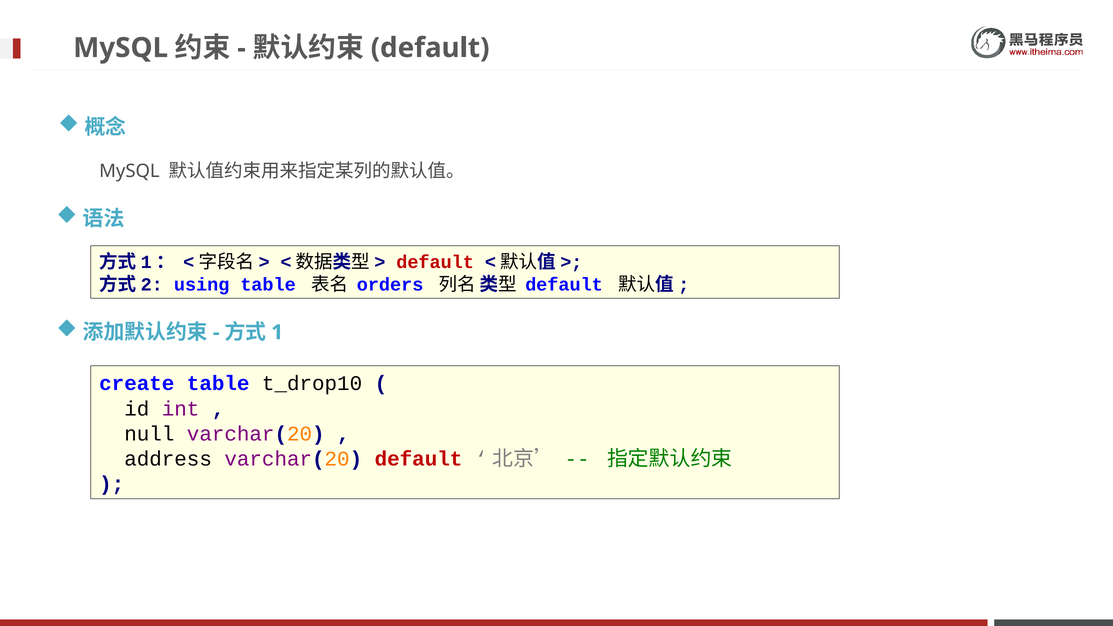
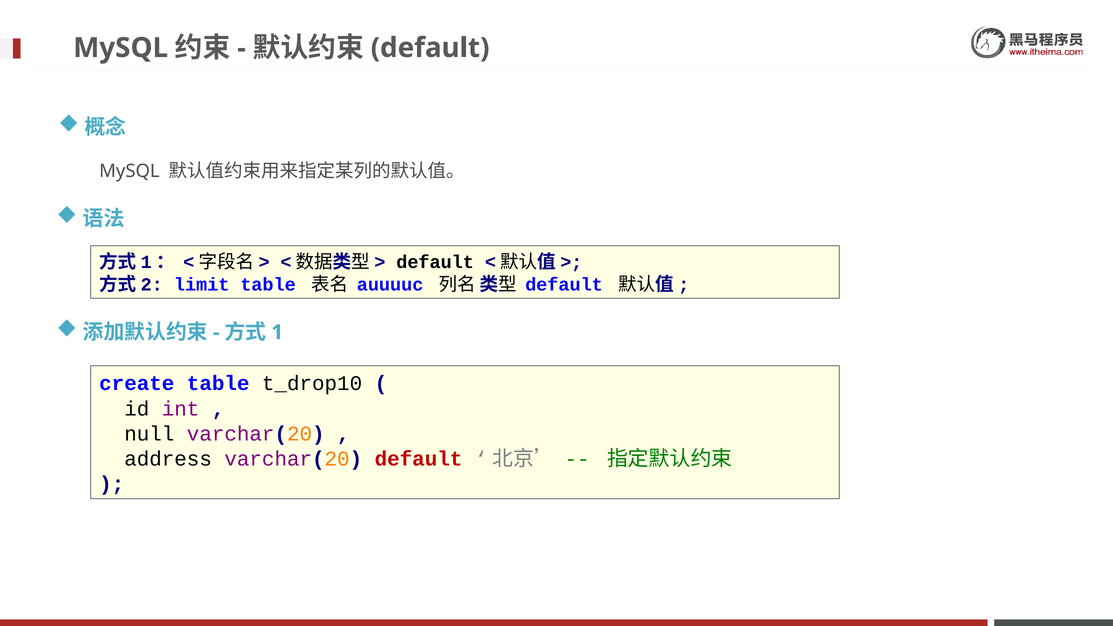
default at (435, 262) colour: red -> black
using: using -> limit
orders: orders -> auuuuc
